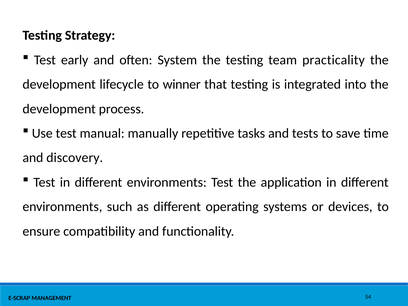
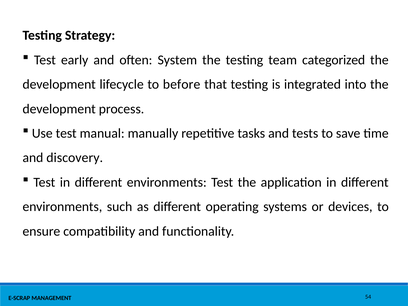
practicality: practicality -> categorized
winner: winner -> before
